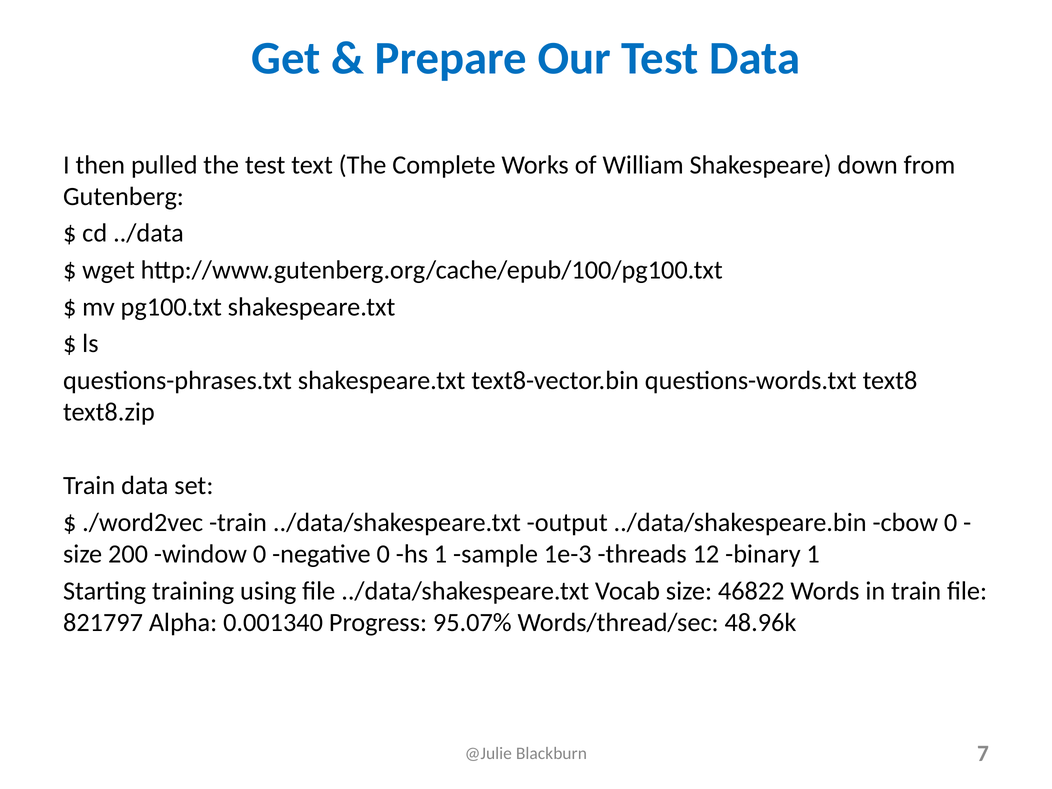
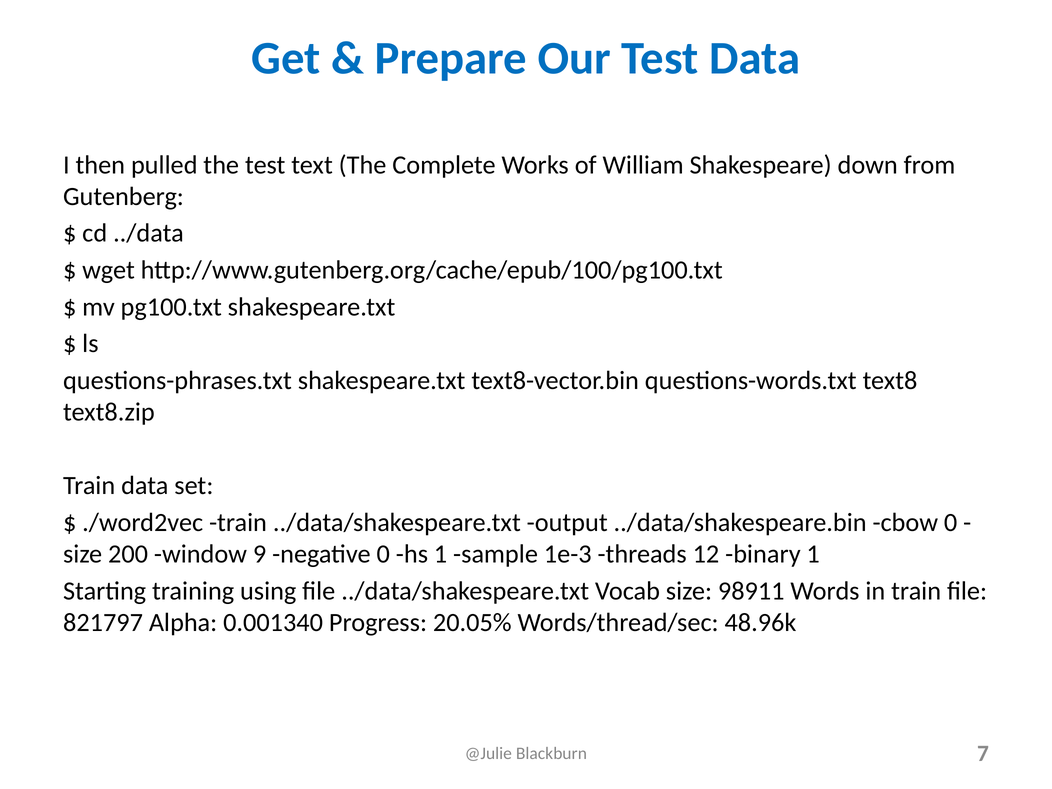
window 0: 0 -> 9
46822: 46822 -> 98911
95.07%: 95.07% -> 20.05%
